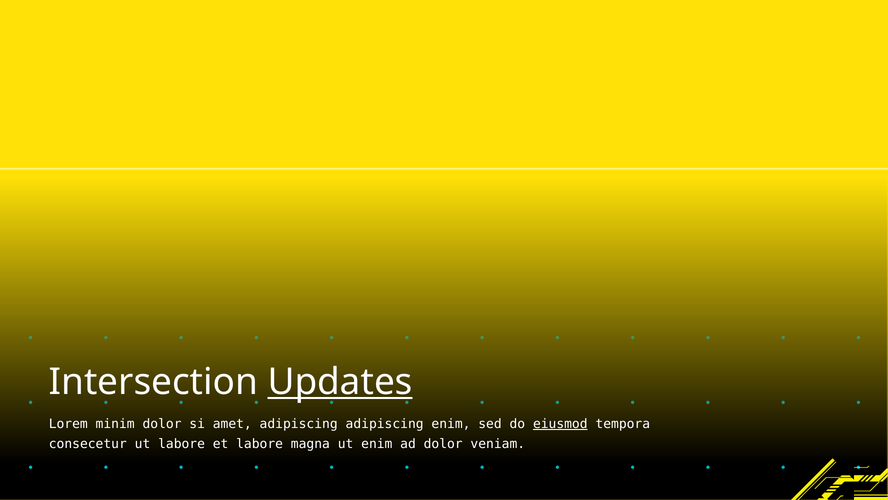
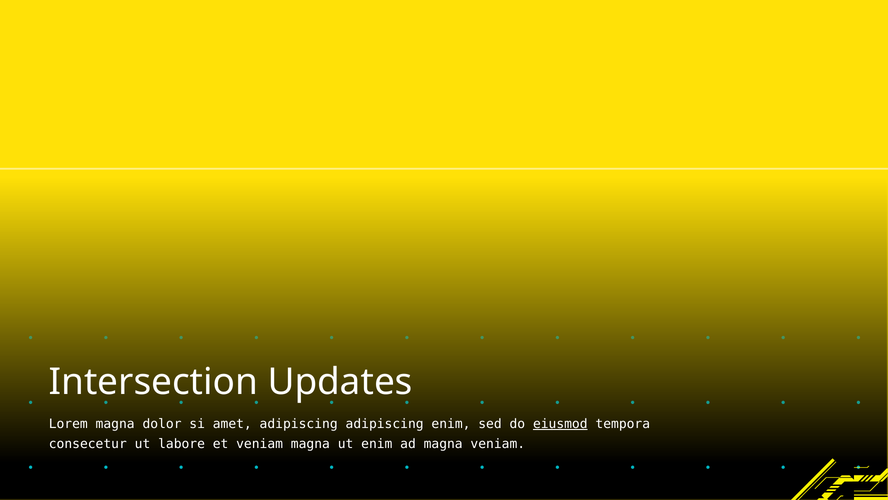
Updates underline: present -> none
Lorem minim: minim -> magna
et labore: labore -> veniam
ad dolor: dolor -> magna
